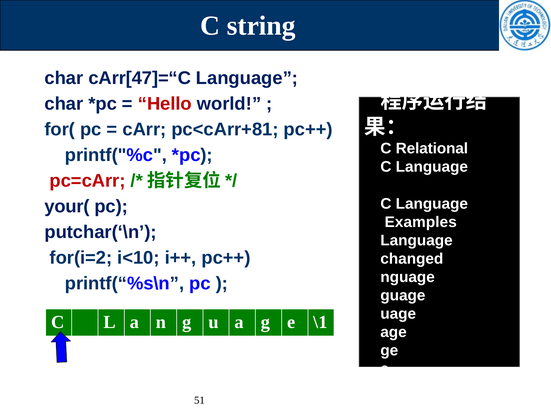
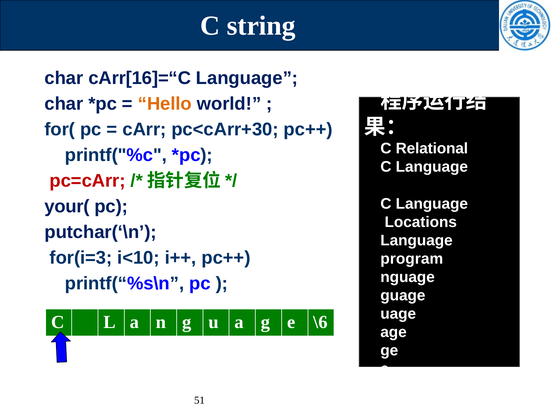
cArr[47]=“C: cArr[47]=“C -> cArr[16]=“C
Hello colour: red -> orange
pc<cArr+81: pc<cArr+81 -> pc<cArr+30
Examples: Examples -> Locations
for(i=2: for(i=2 -> for(i=3
changed: changed -> program
\1: \1 -> \6
